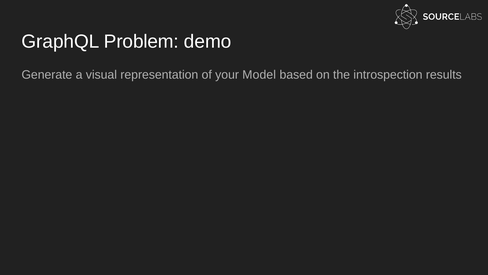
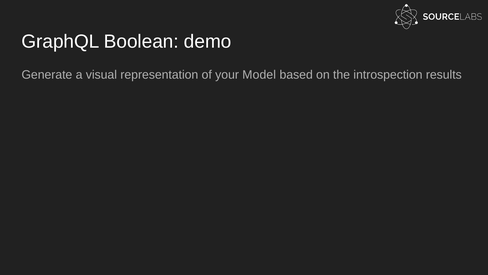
Problem: Problem -> Boolean
